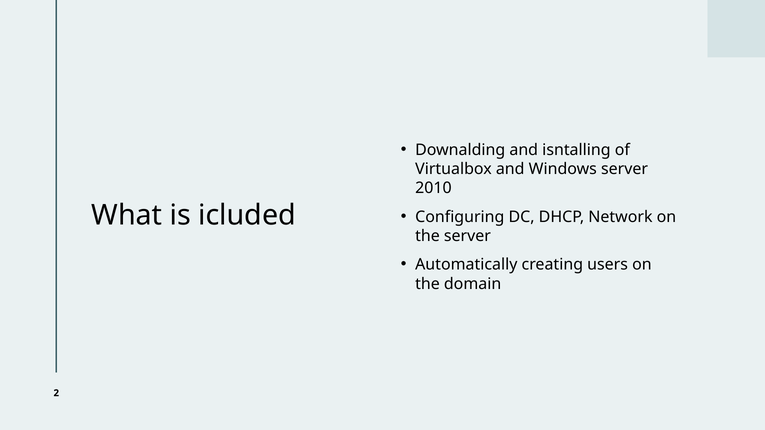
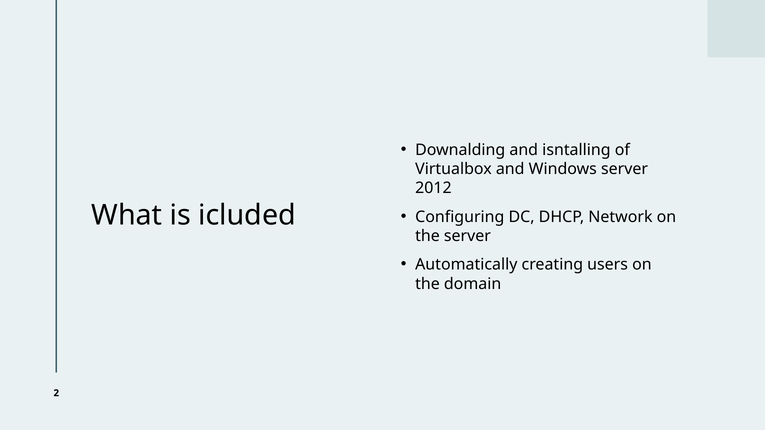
2010: 2010 -> 2012
